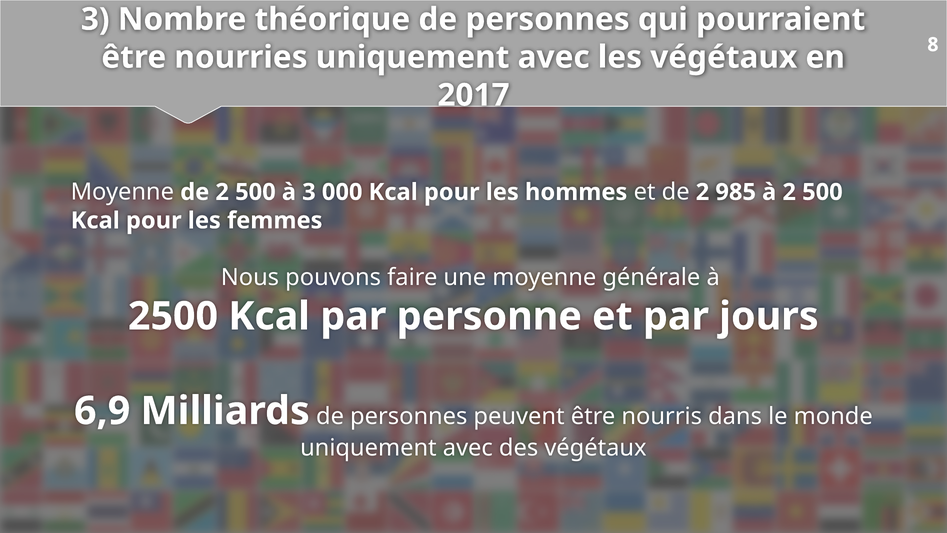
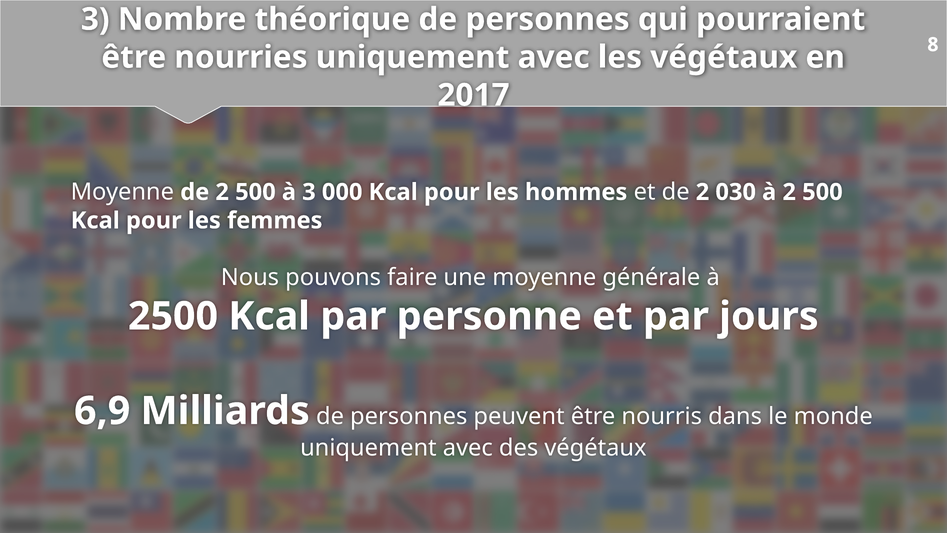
985: 985 -> 030
